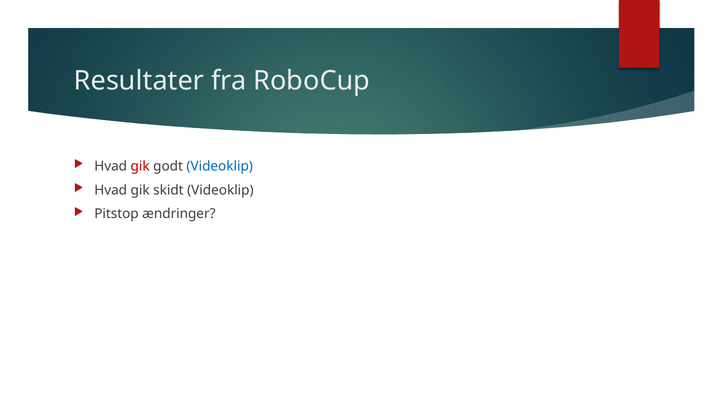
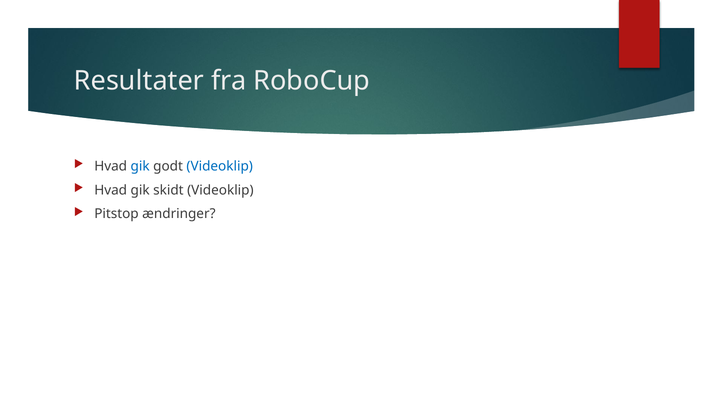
gik at (140, 166) colour: red -> blue
